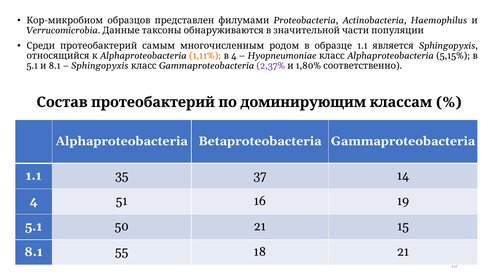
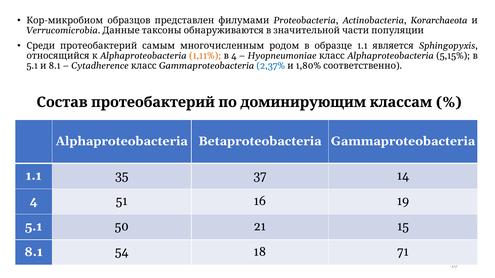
Haemophilus: Haemophilus -> Korarchaeota
и Sphingopyxis: Sphingopyxis -> Cytadherence
2,37% colour: purple -> blue
55: 55 -> 54
18 21: 21 -> 71
